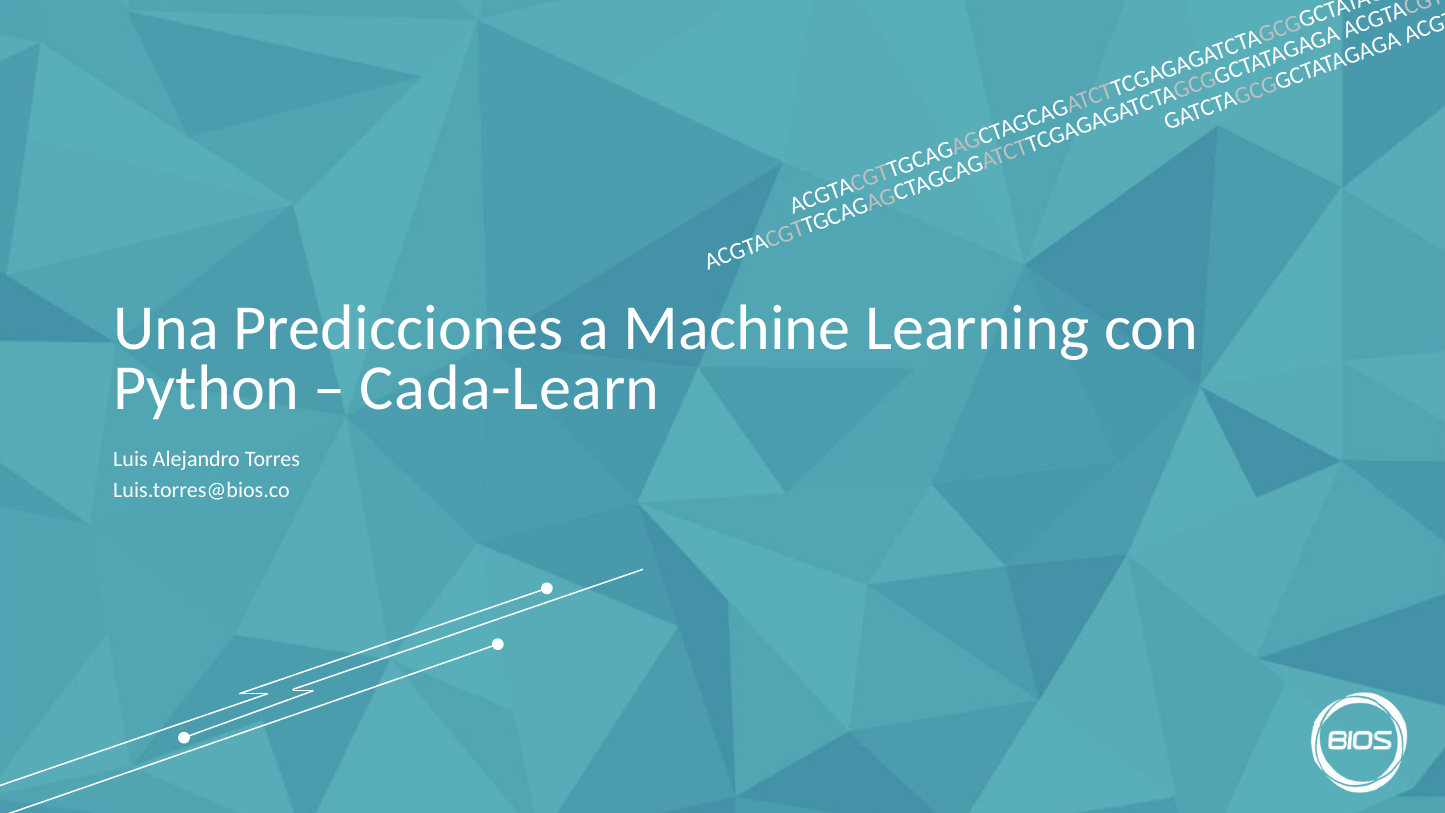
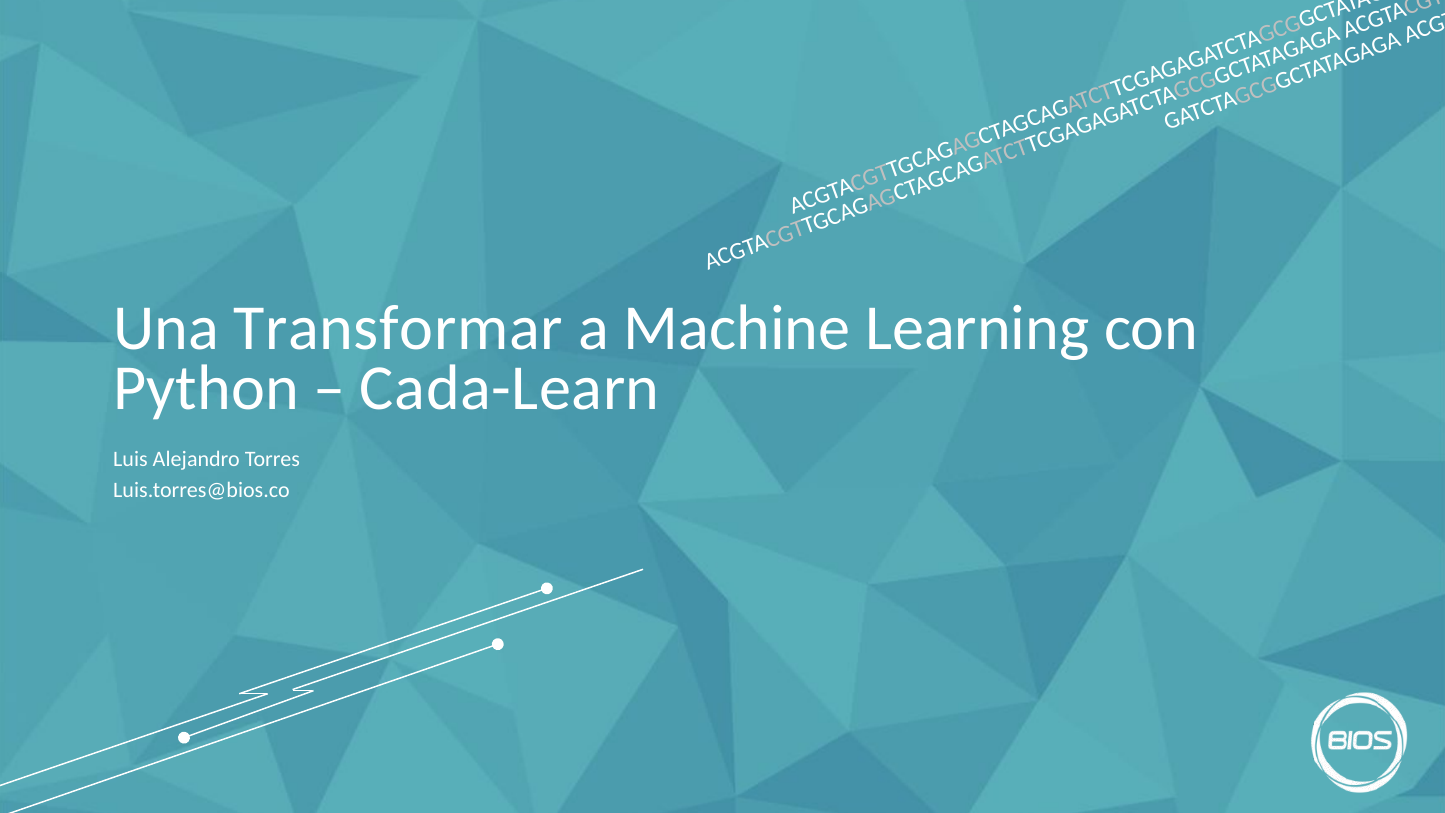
Predicciones: Predicciones -> Transformar
